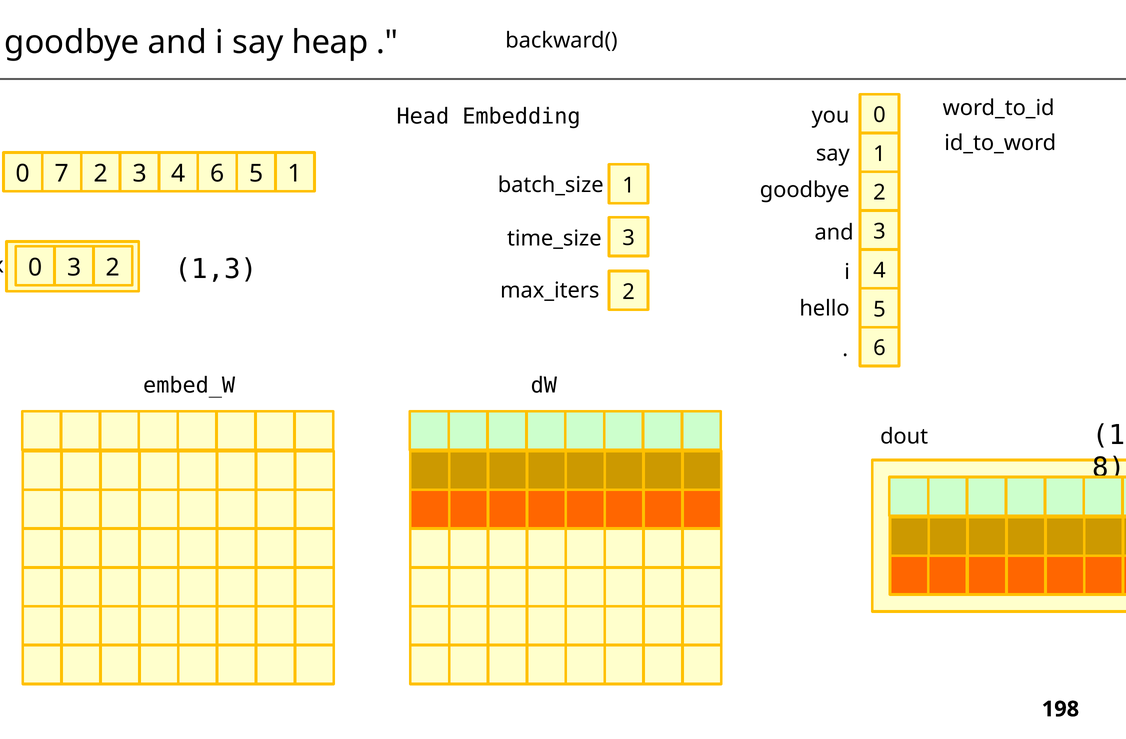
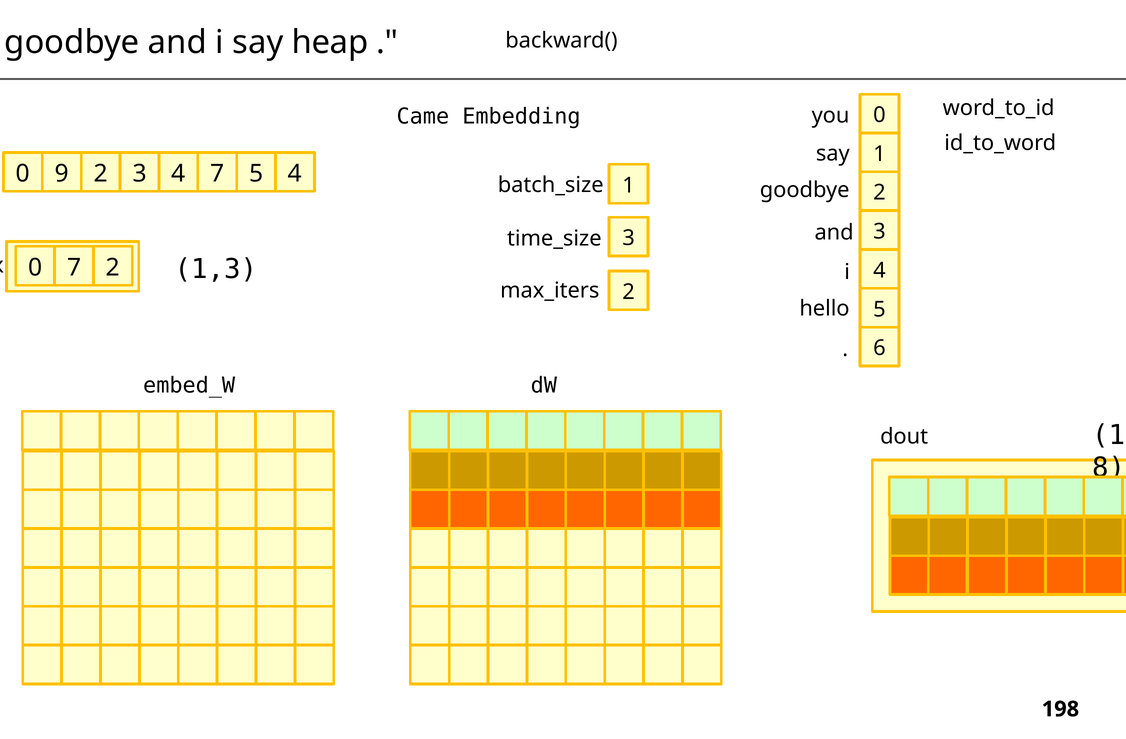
Head: Head -> Came
7: 7 -> 9
4 6: 6 -> 7
5 1: 1 -> 4
0 3: 3 -> 7
